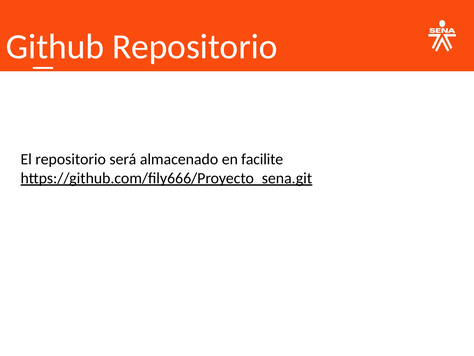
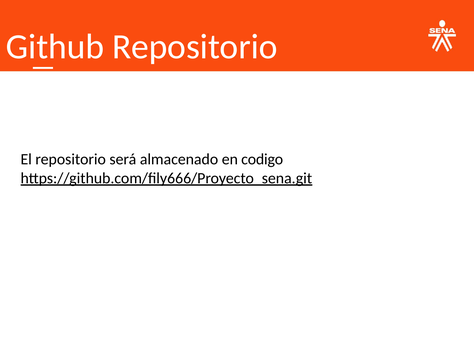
facilite: facilite -> codigo
